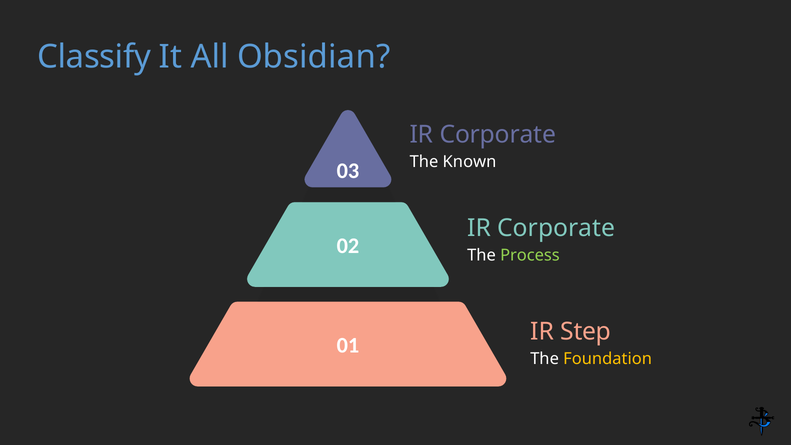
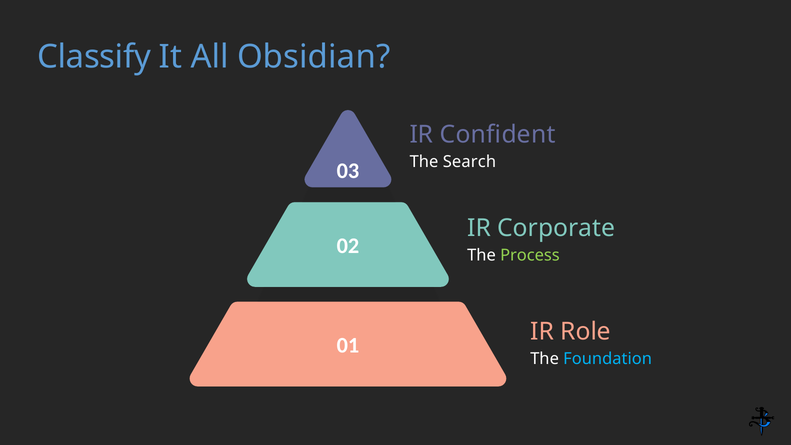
Corporate at (498, 135): Corporate -> Confident
Known: Known -> Search
Step: Step -> Role
Foundation colour: yellow -> light blue
